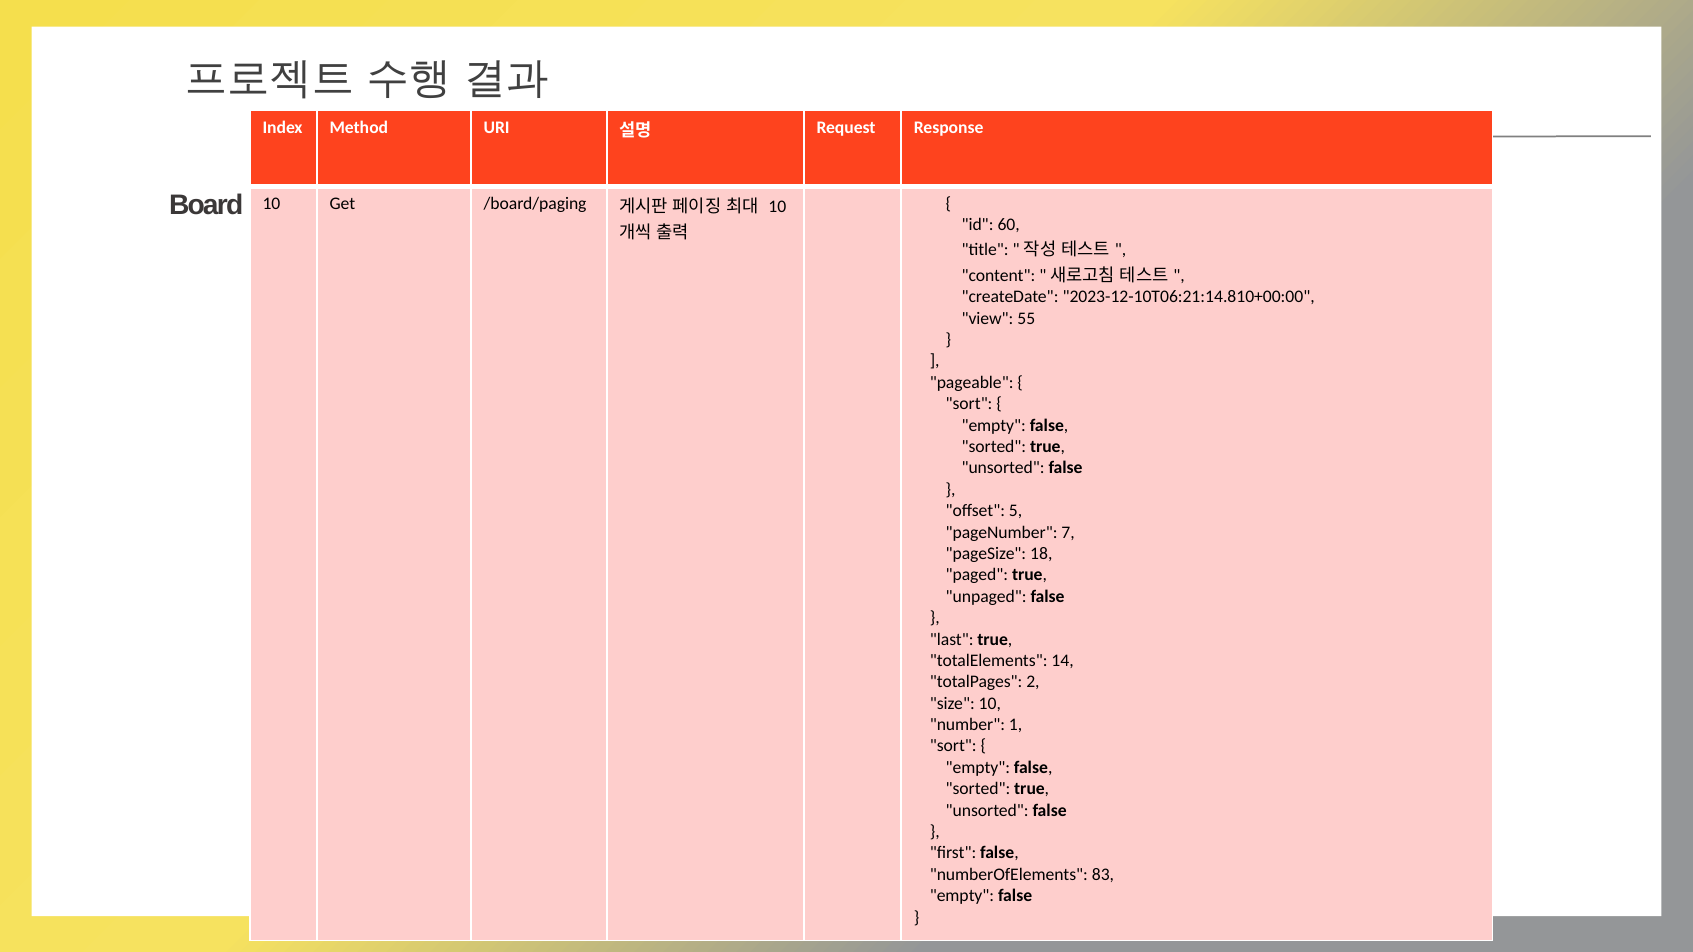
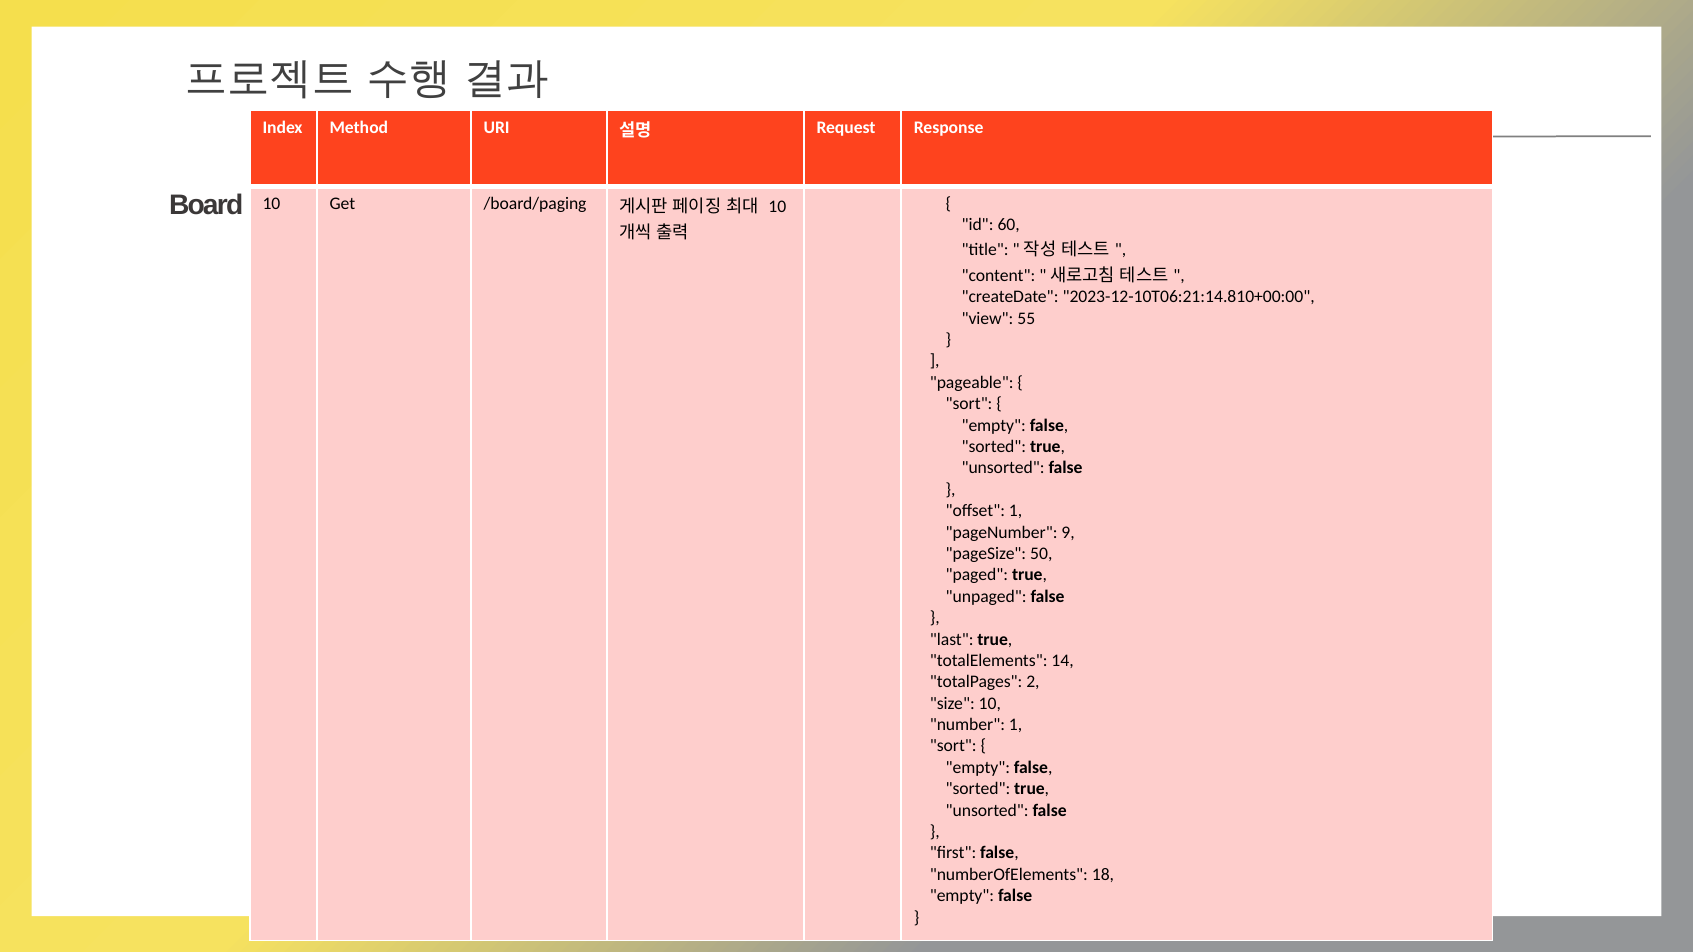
offset 5: 5 -> 1
7: 7 -> 9
18: 18 -> 50
83: 83 -> 18
